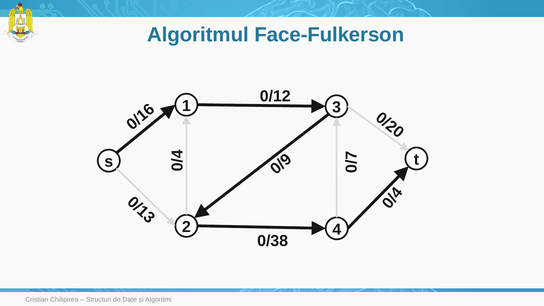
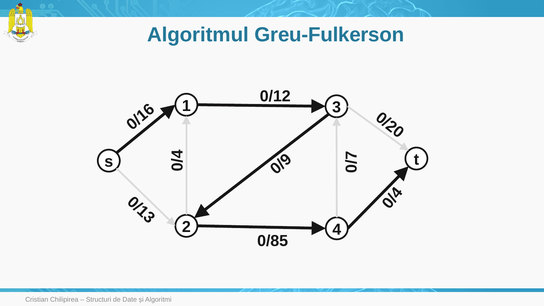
Face-Fulkerson: Face-Fulkerson -> Greu-Fulkerson
0/38: 0/38 -> 0/85
